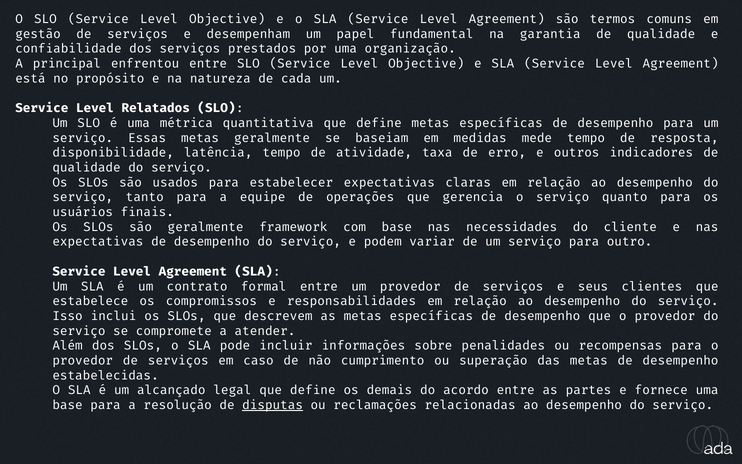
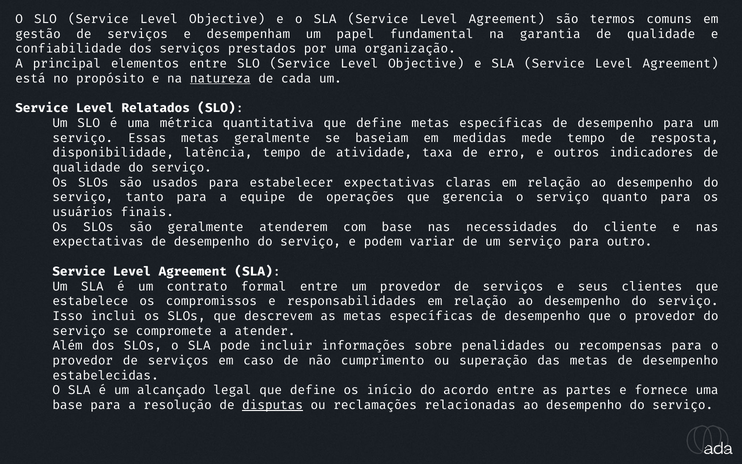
enfrentou: enfrentou -> elementos
natureza underline: none -> present
framework: framework -> atenderem
demais: demais -> início
